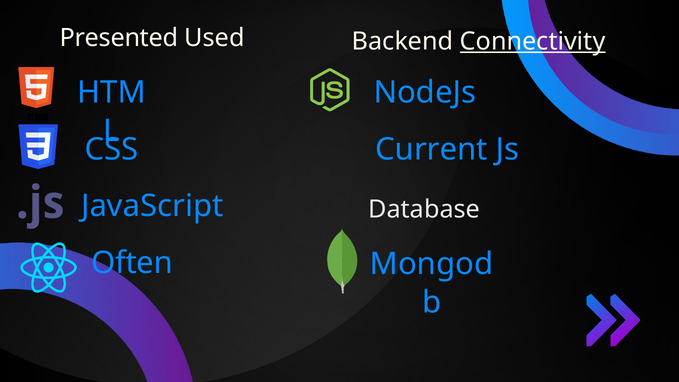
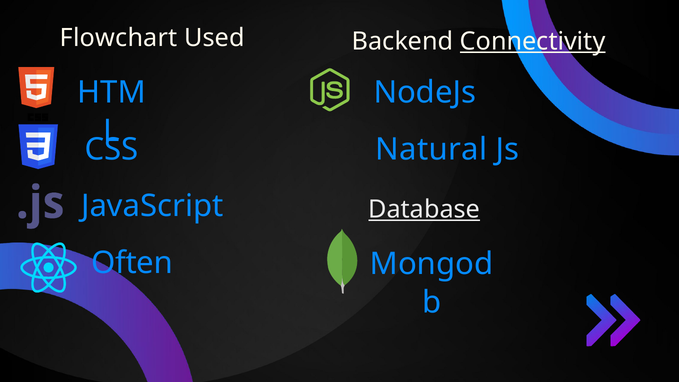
Presented: Presented -> Flowchart
Current: Current -> Natural
Database underline: none -> present
